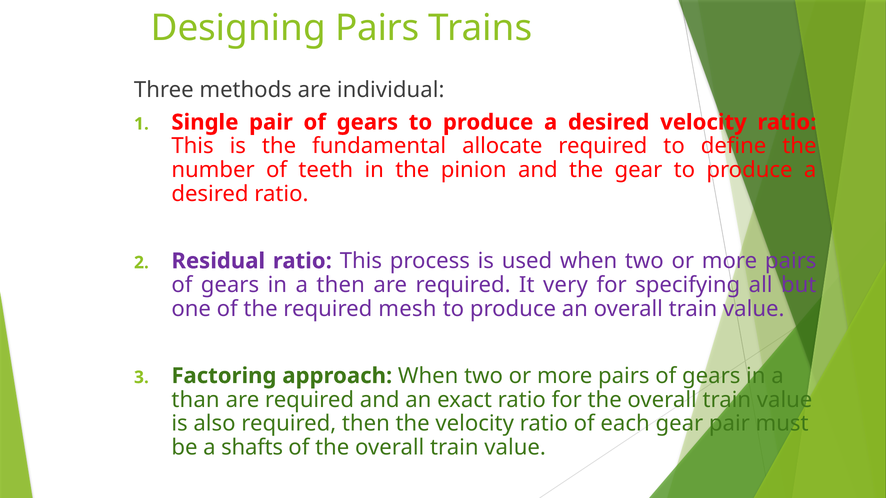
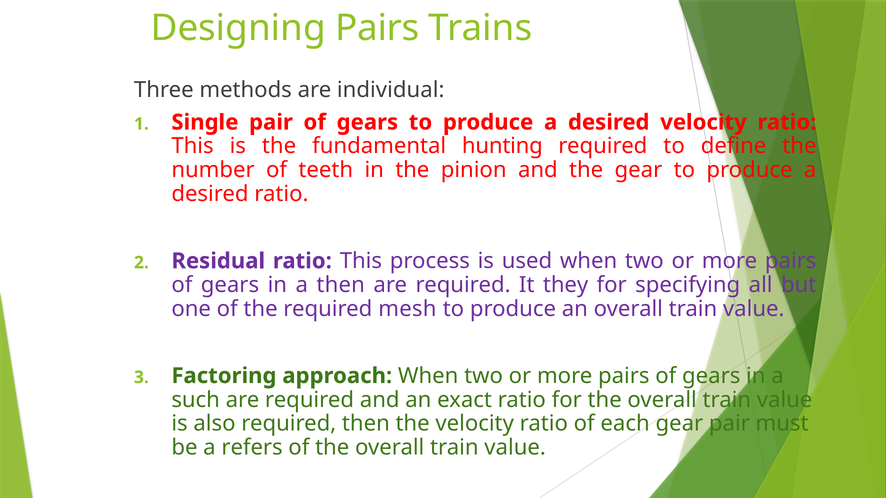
allocate: allocate -> hunting
very: very -> they
than: than -> such
shafts: shafts -> refers
